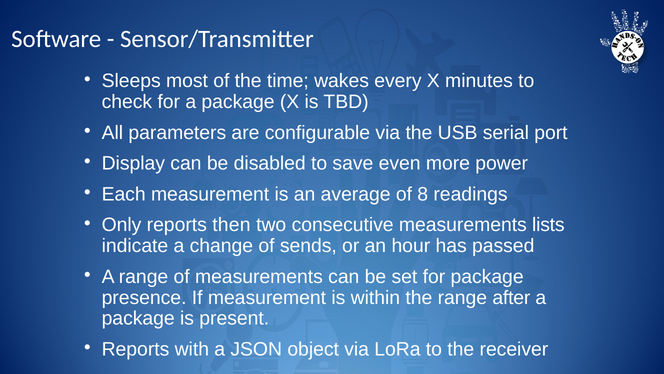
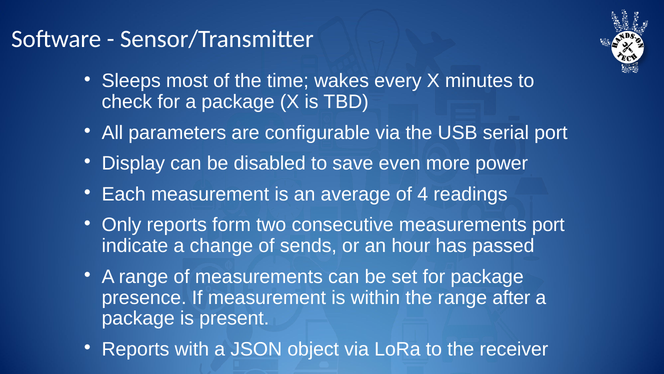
8: 8 -> 4
then: then -> form
measurements lists: lists -> port
